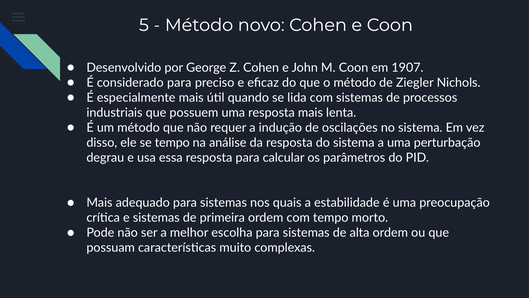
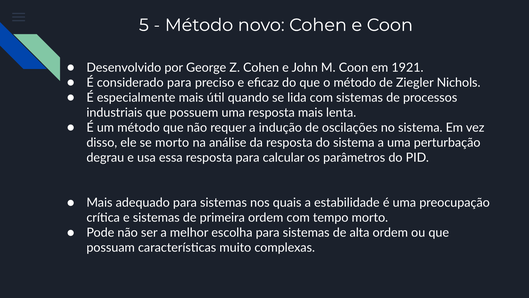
1907: 1907 -> 1921
se tempo: tempo -> morto
